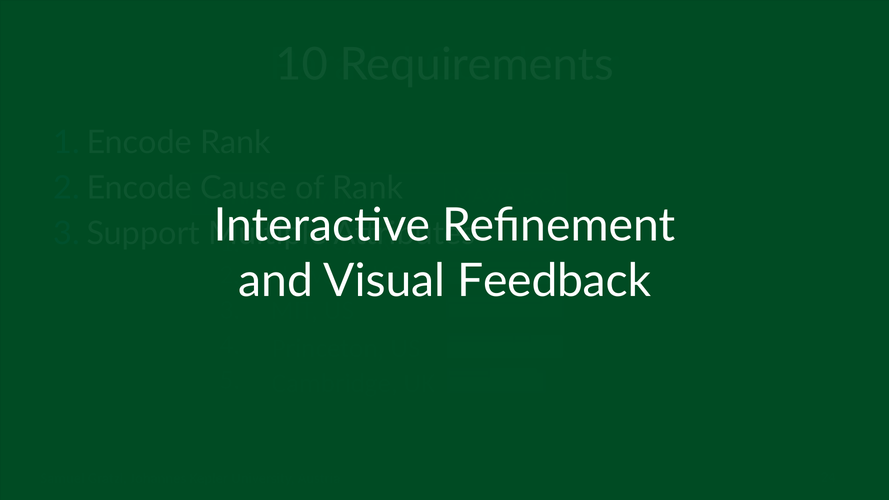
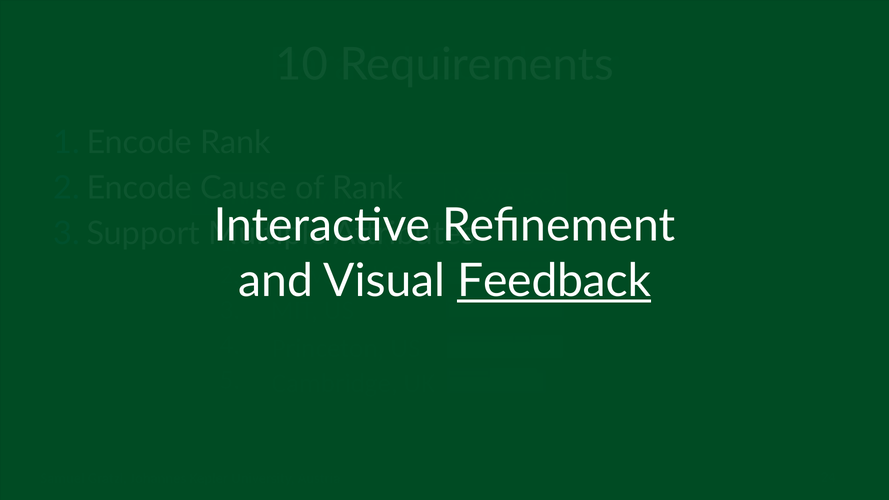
Feedback underline: none -> present
